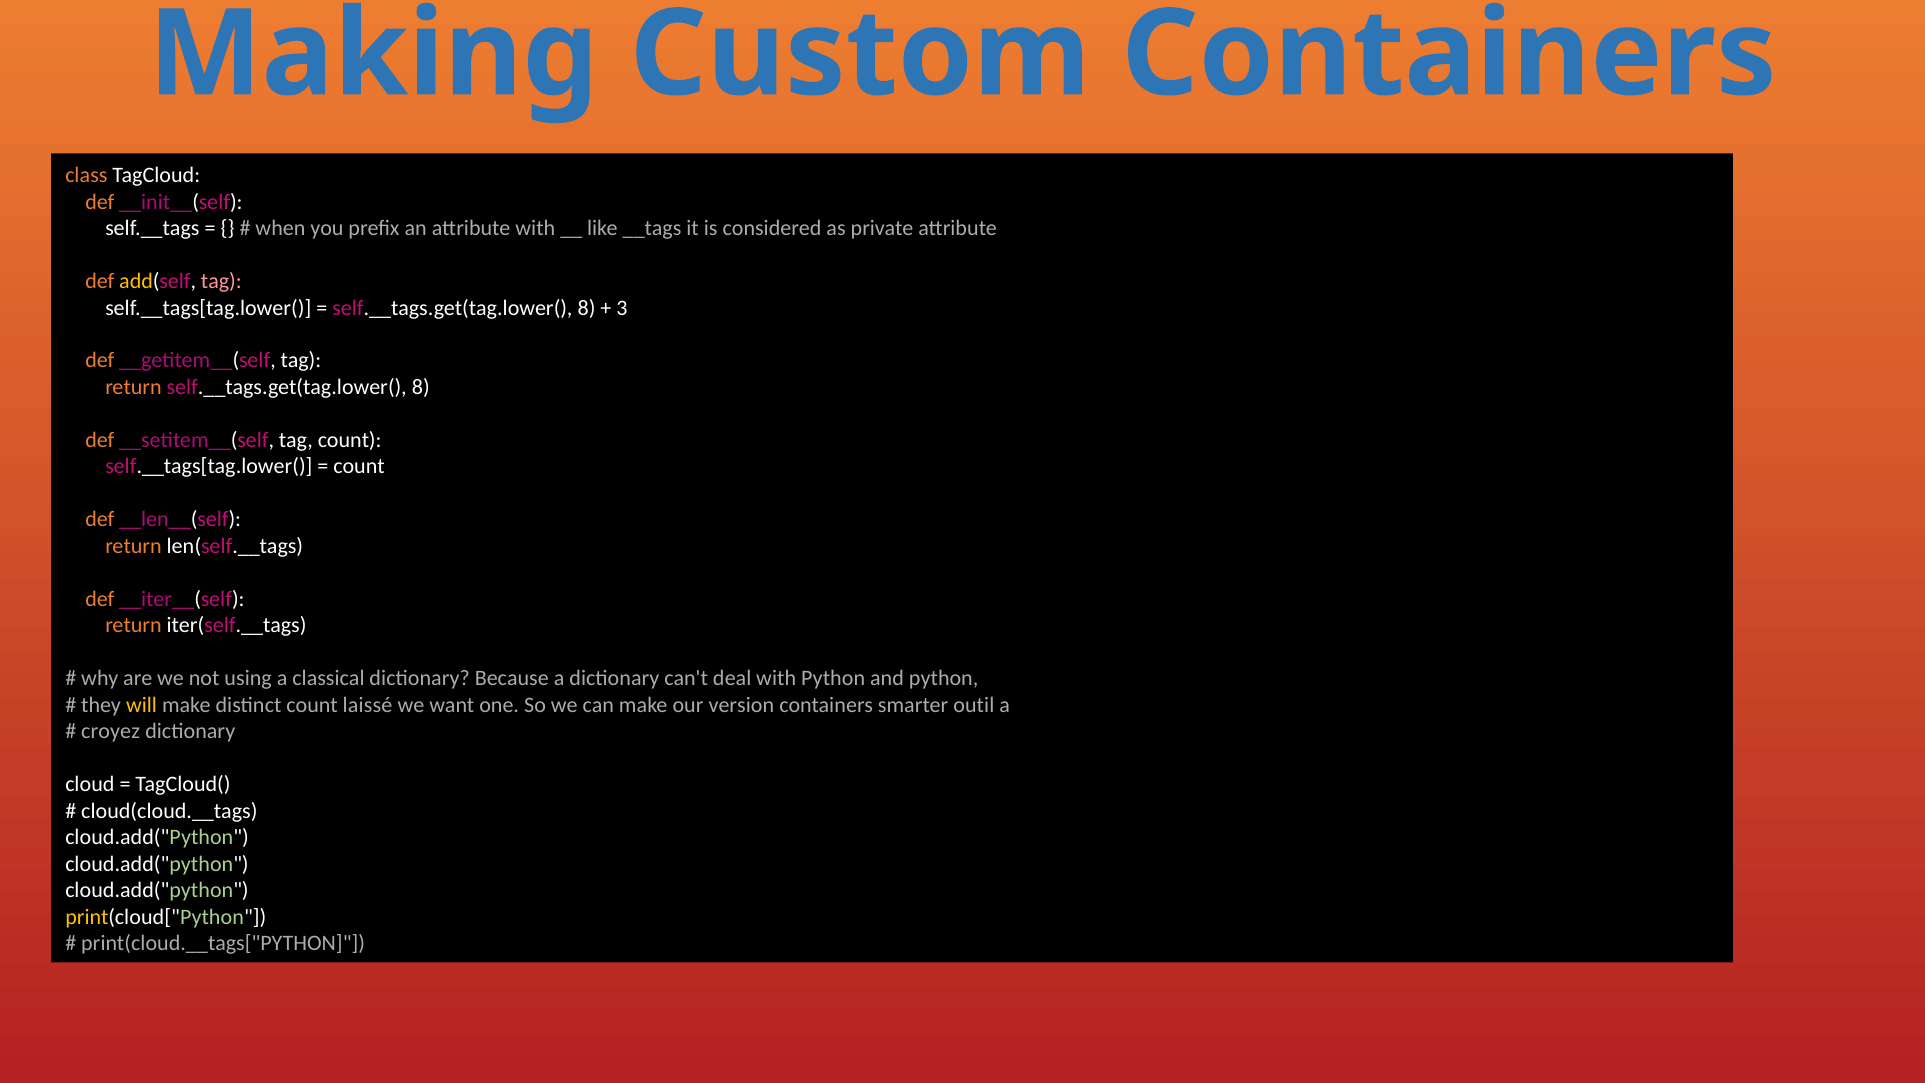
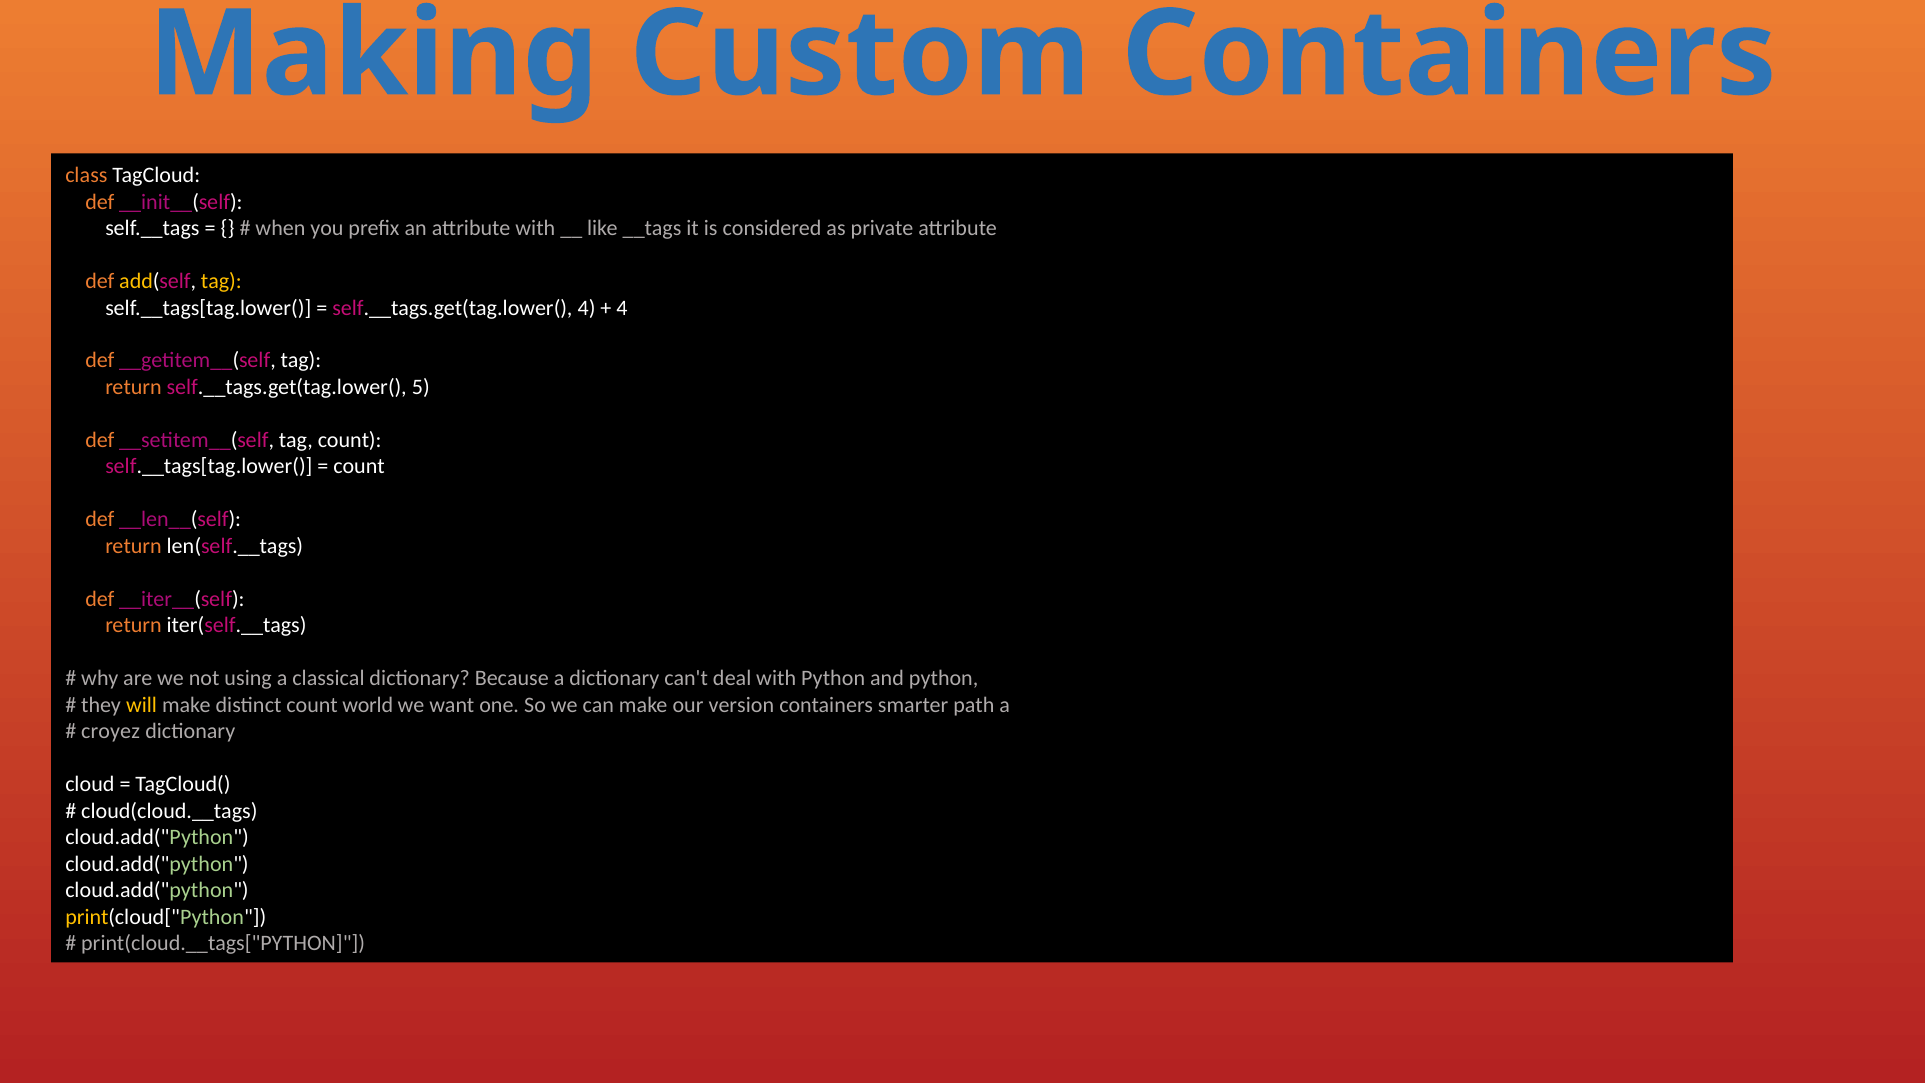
tag at (221, 281) colour: pink -> yellow
8 at (587, 308): 8 -> 4
3 at (622, 308): 3 -> 4
return self.__tags.get(tag.lower( 8: 8 -> 5
laissé: laissé -> world
outil: outil -> path
